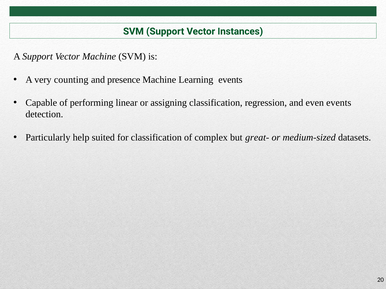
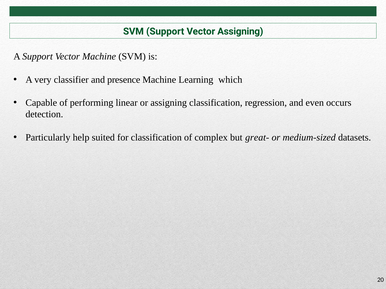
Vector Instances: Instances -> Assigning
counting: counting -> classifier
Learning events: events -> which
even events: events -> occurs
